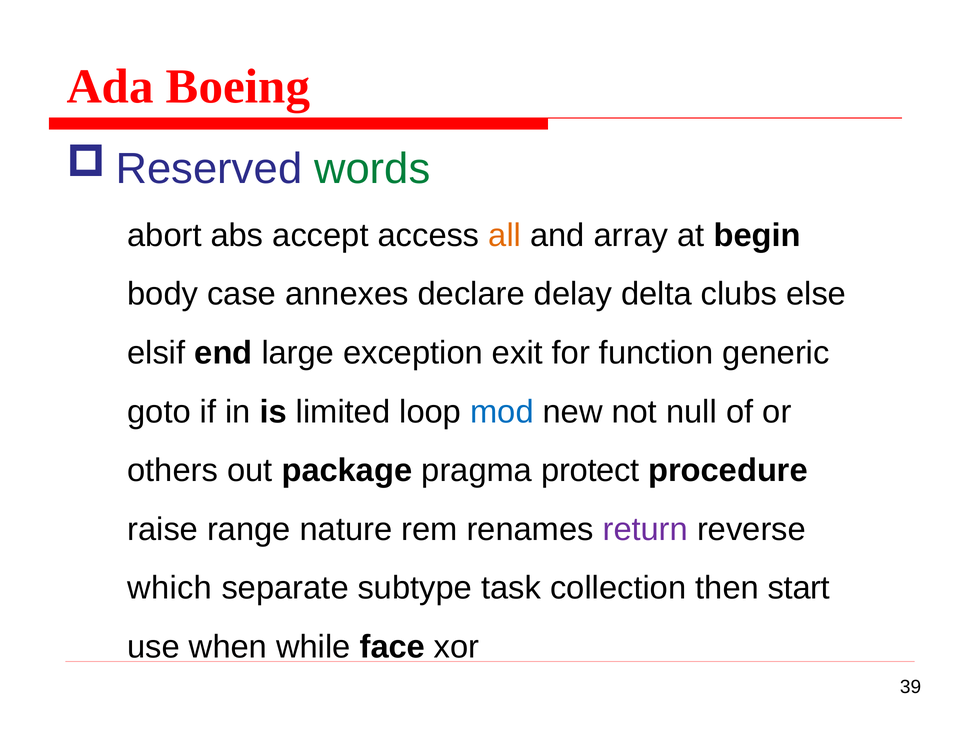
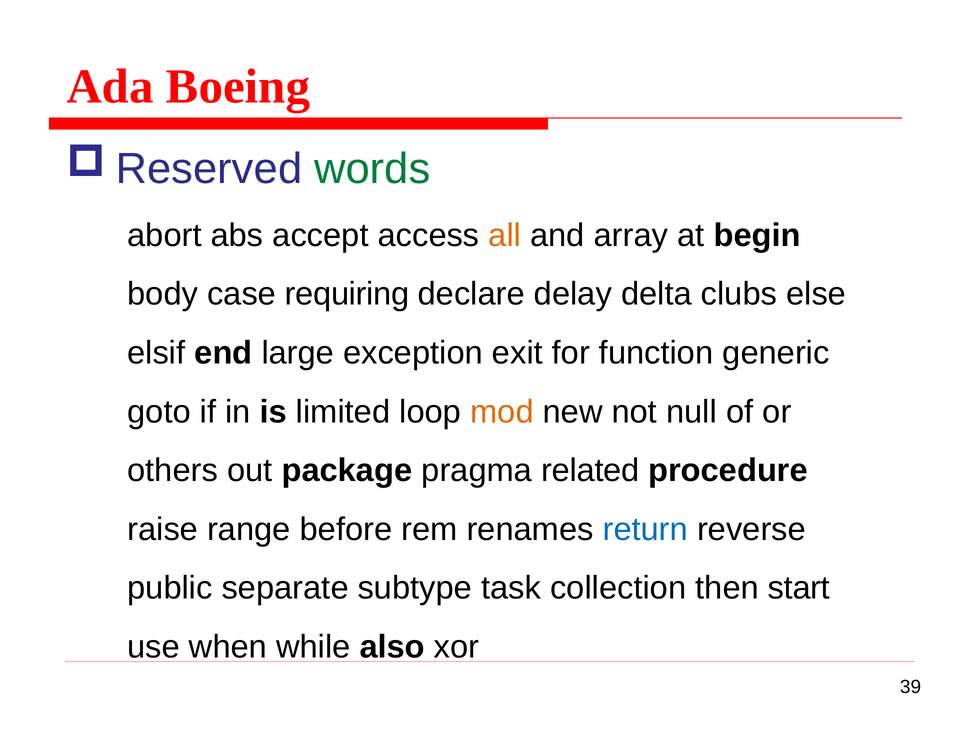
annexes: annexes -> requiring
mod colour: blue -> orange
protect: protect -> related
nature: nature -> before
return colour: purple -> blue
which: which -> public
face: face -> also
